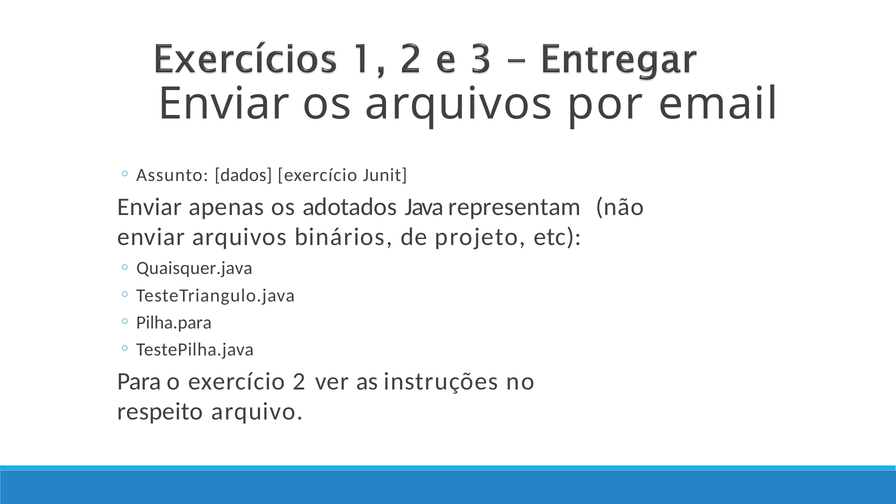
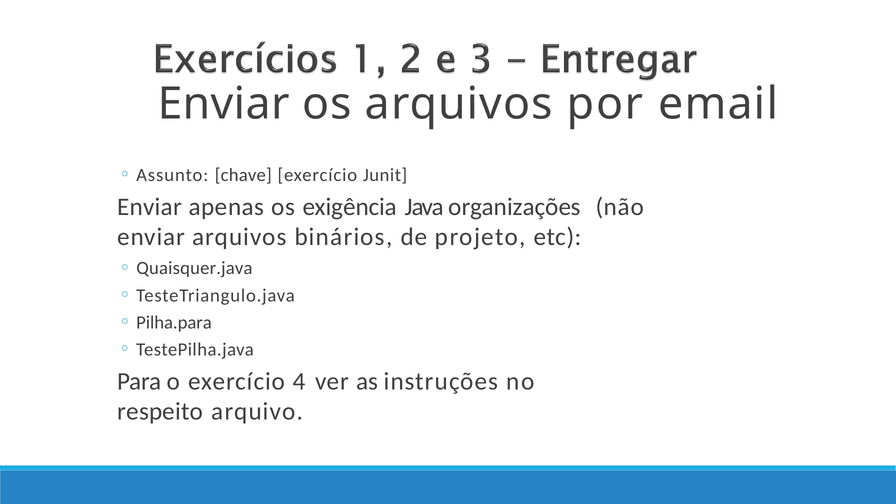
dados: dados -> chave
adotados: adotados -> exigência
representam: representam -> organizações
2: 2 -> 4
